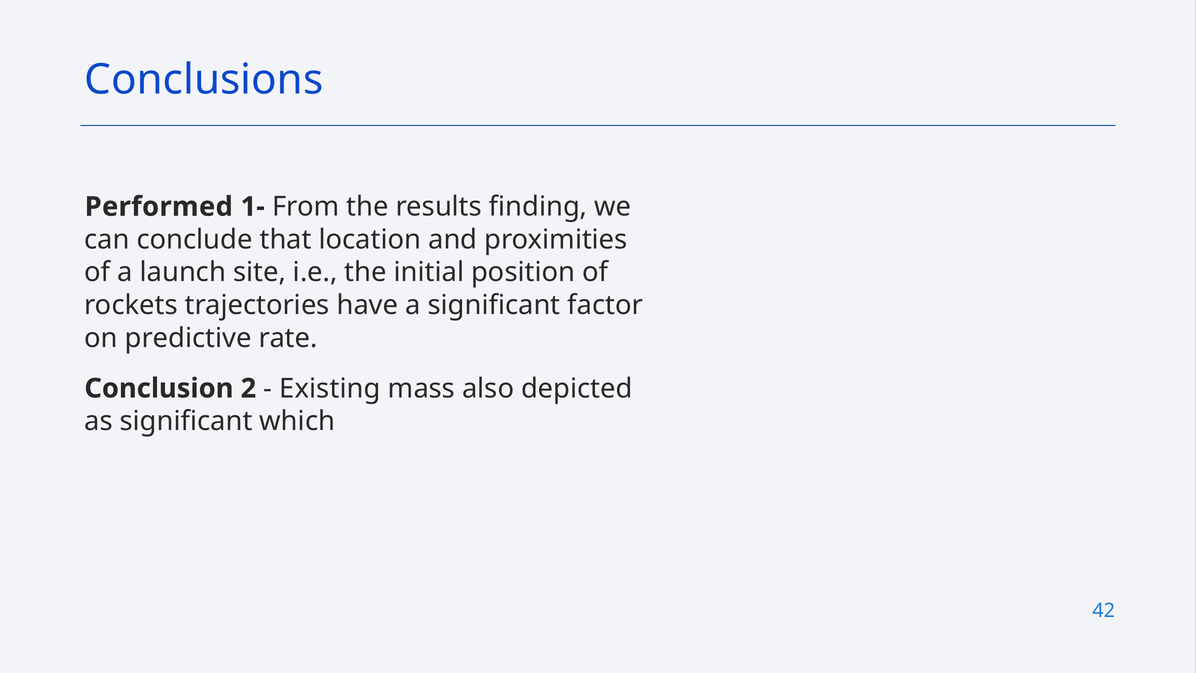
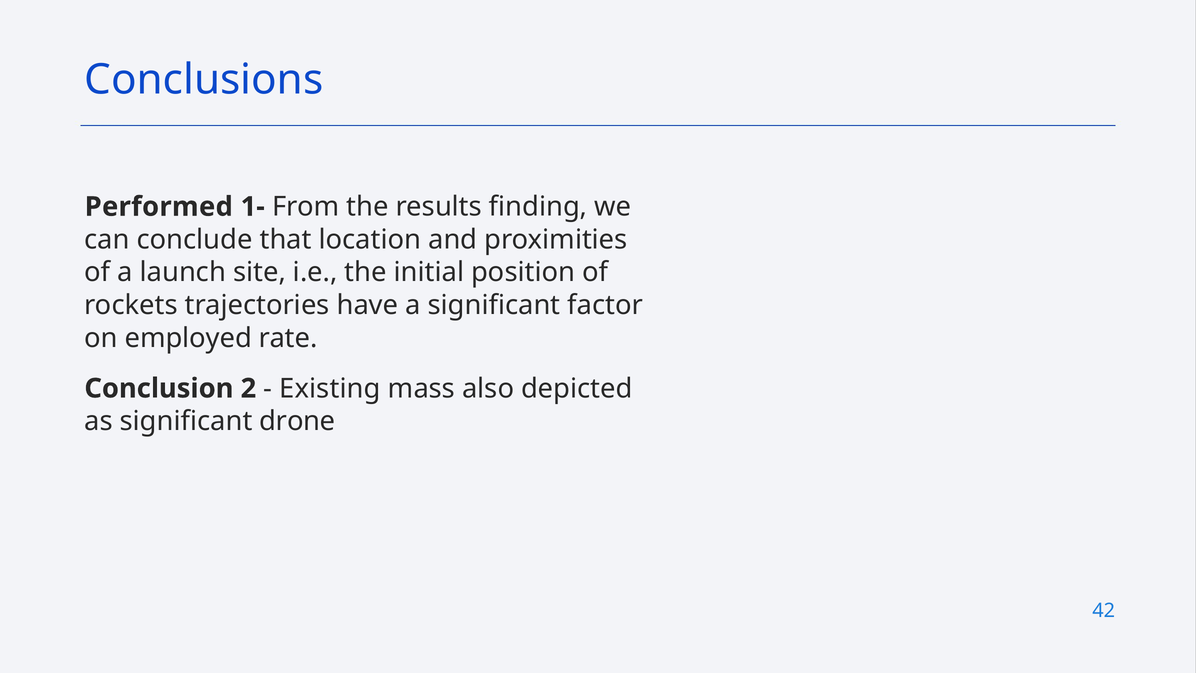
predictive: predictive -> employed
which: which -> drone
